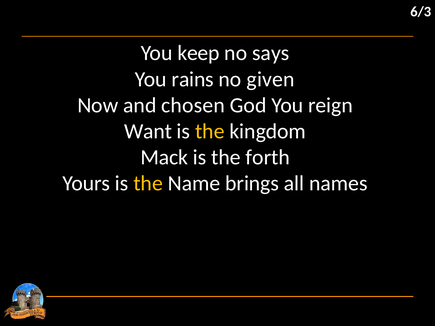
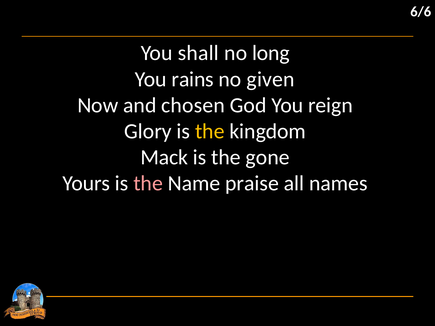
6/3: 6/3 -> 6/6
keep: keep -> shall
says: says -> long
Want: Want -> Glory
forth: forth -> gone
the at (148, 184) colour: yellow -> pink
brings: brings -> praise
